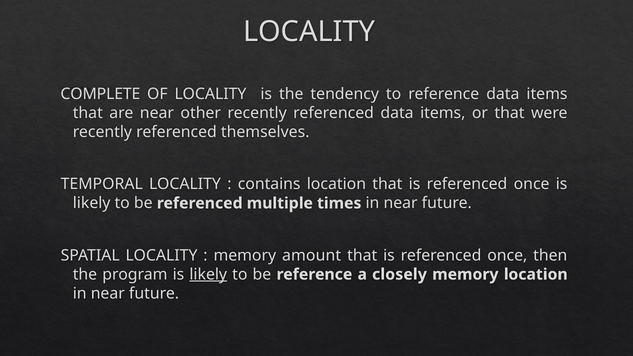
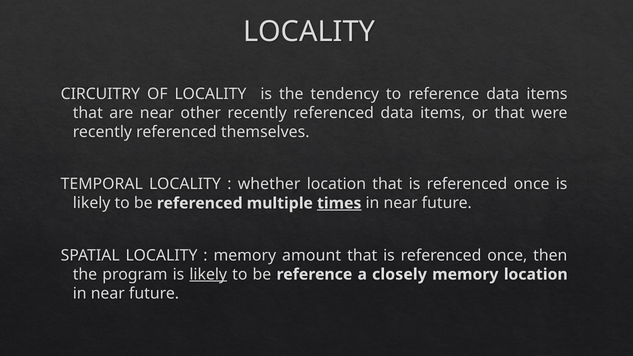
COMPLETE: COMPLETE -> CIRCUITRY
contains: contains -> whether
times underline: none -> present
